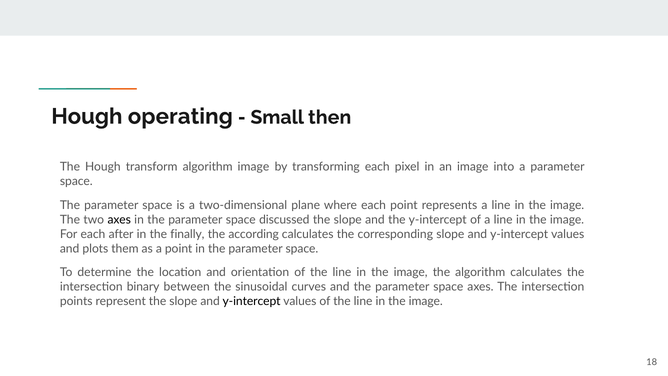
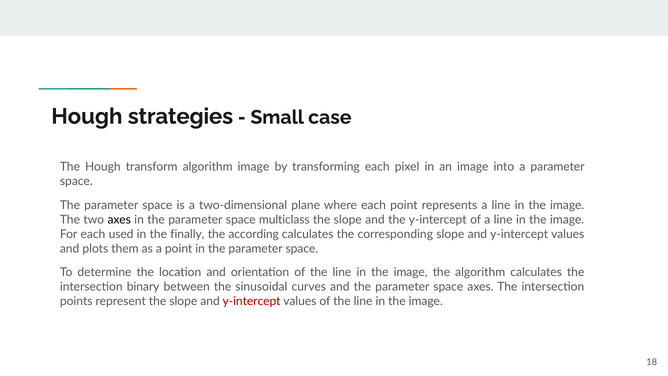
operating: operating -> strategies
then: then -> case
discussed: discussed -> multiclass
after: after -> used
y-intercept at (252, 301) colour: black -> red
